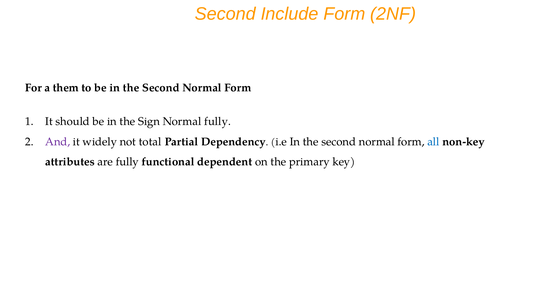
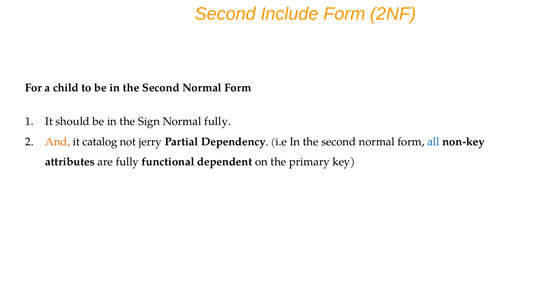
them: them -> child
And colour: purple -> orange
widely: widely -> catalog
total: total -> jerry
